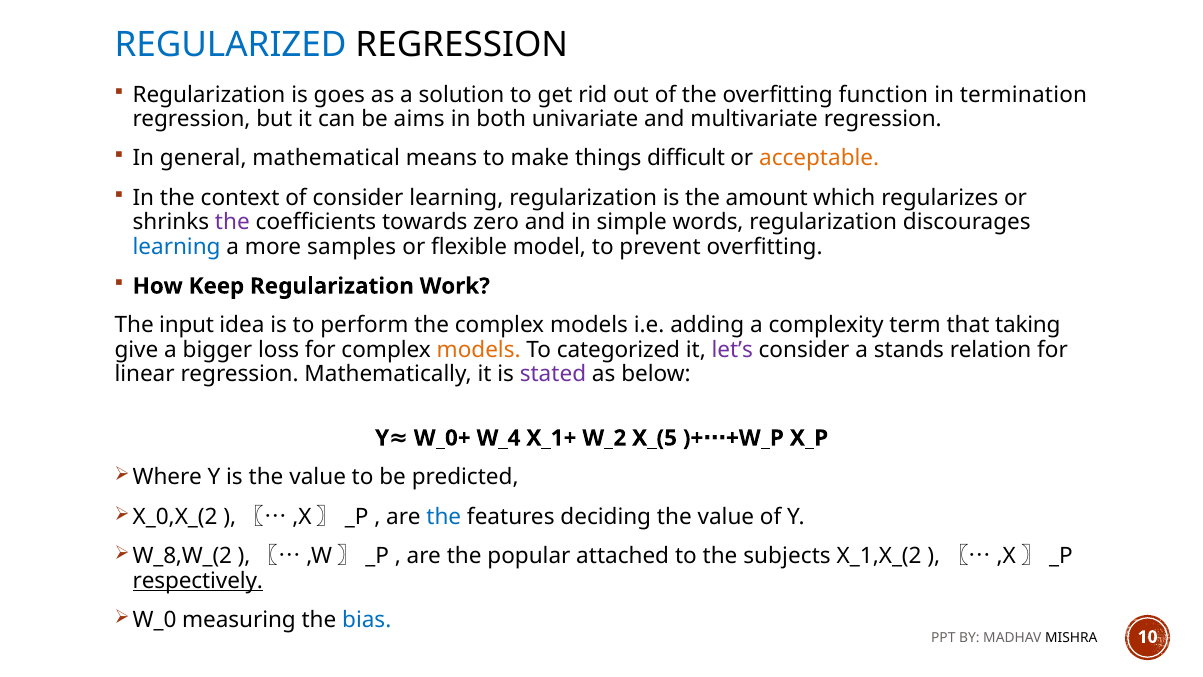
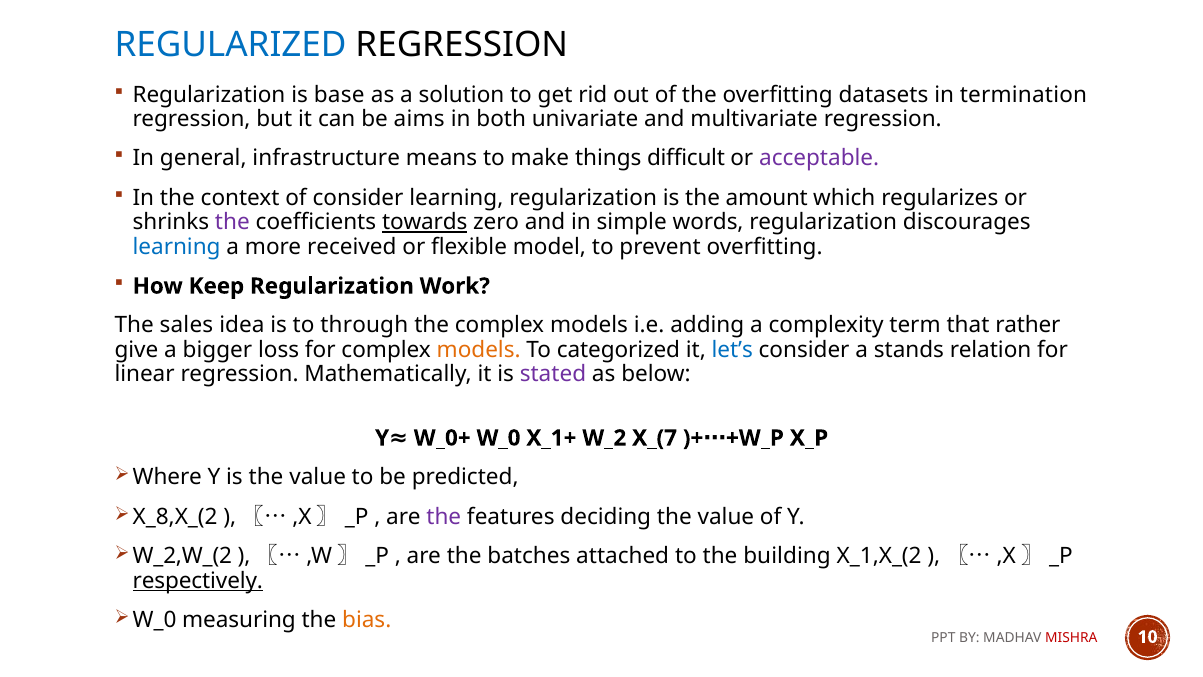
goes: goes -> base
function: function -> datasets
mathematical: mathematical -> infrastructure
acceptable colour: orange -> purple
towards underline: none -> present
samples: samples -> received
input: input -> sales
perform: perform -> through
taking: taking -> rather
let’s colour: purple -> blue
W_0+ W_4: W_4 -> W_0
X_(5: X_(5 -> X_(7
X_0,X_(2: X_0,X_(2 -> X_8,X_(2
the at (444, 517) colour: blue -> purple
W_8,W_(2: W_8,W_(2 -> W_2,W_(2
popular: popular -> batches
subjects: subjects -> building
bias colour: blue -> orange
MISHRA colour: black -> red
